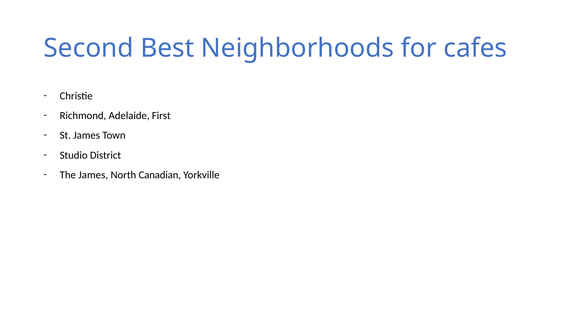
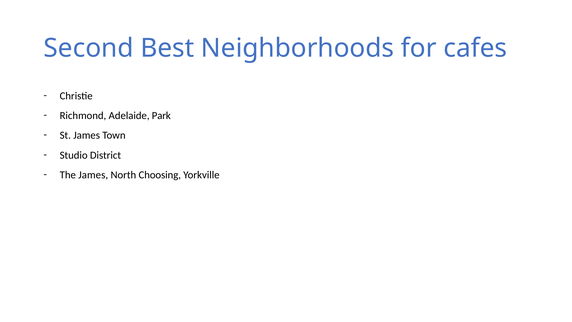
First: First -> Park
Canadian: Canadian -> Choosing
